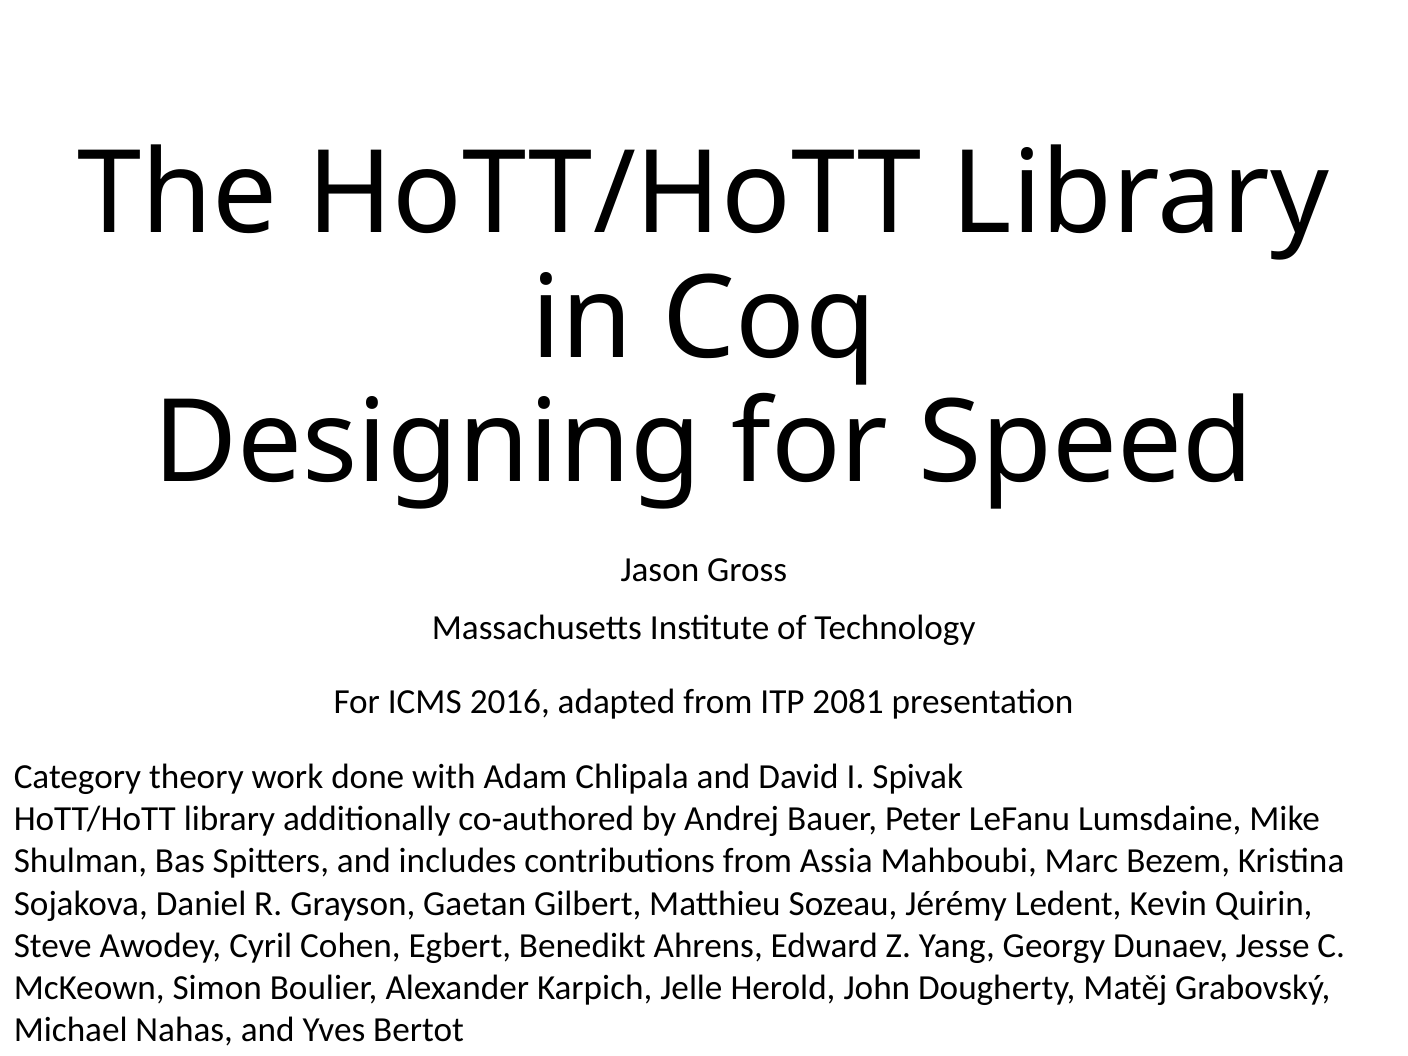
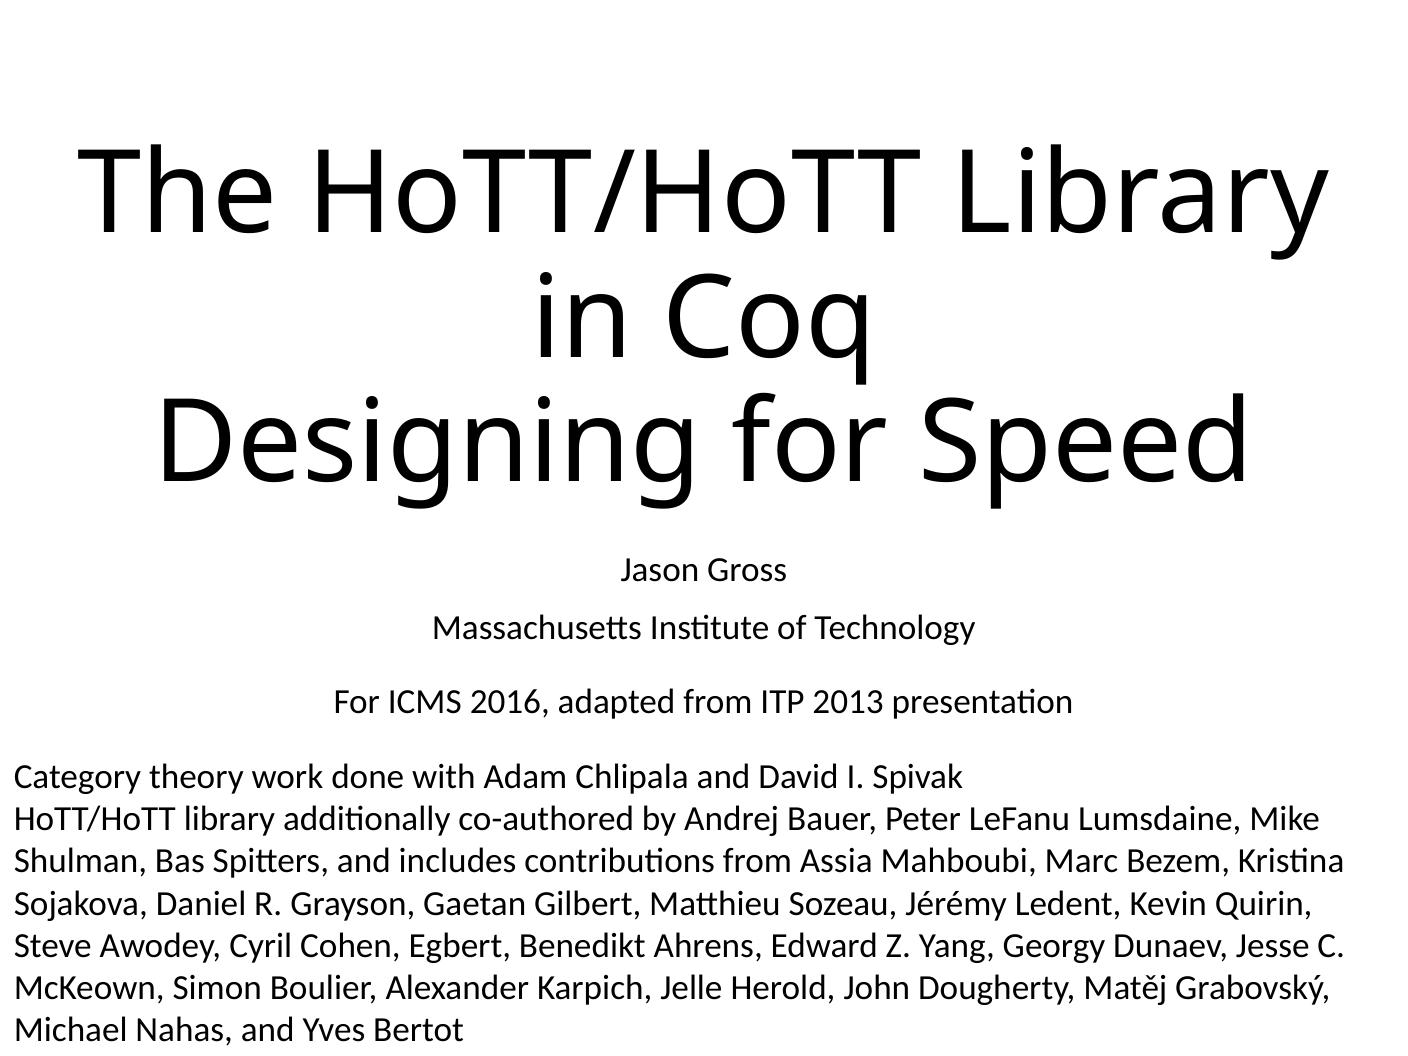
2081: 2081 -> 2013
